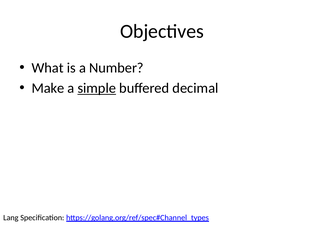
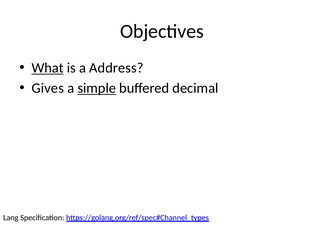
What underline: none -> present
Number: Number -> Address
Make: Make -> Gives
